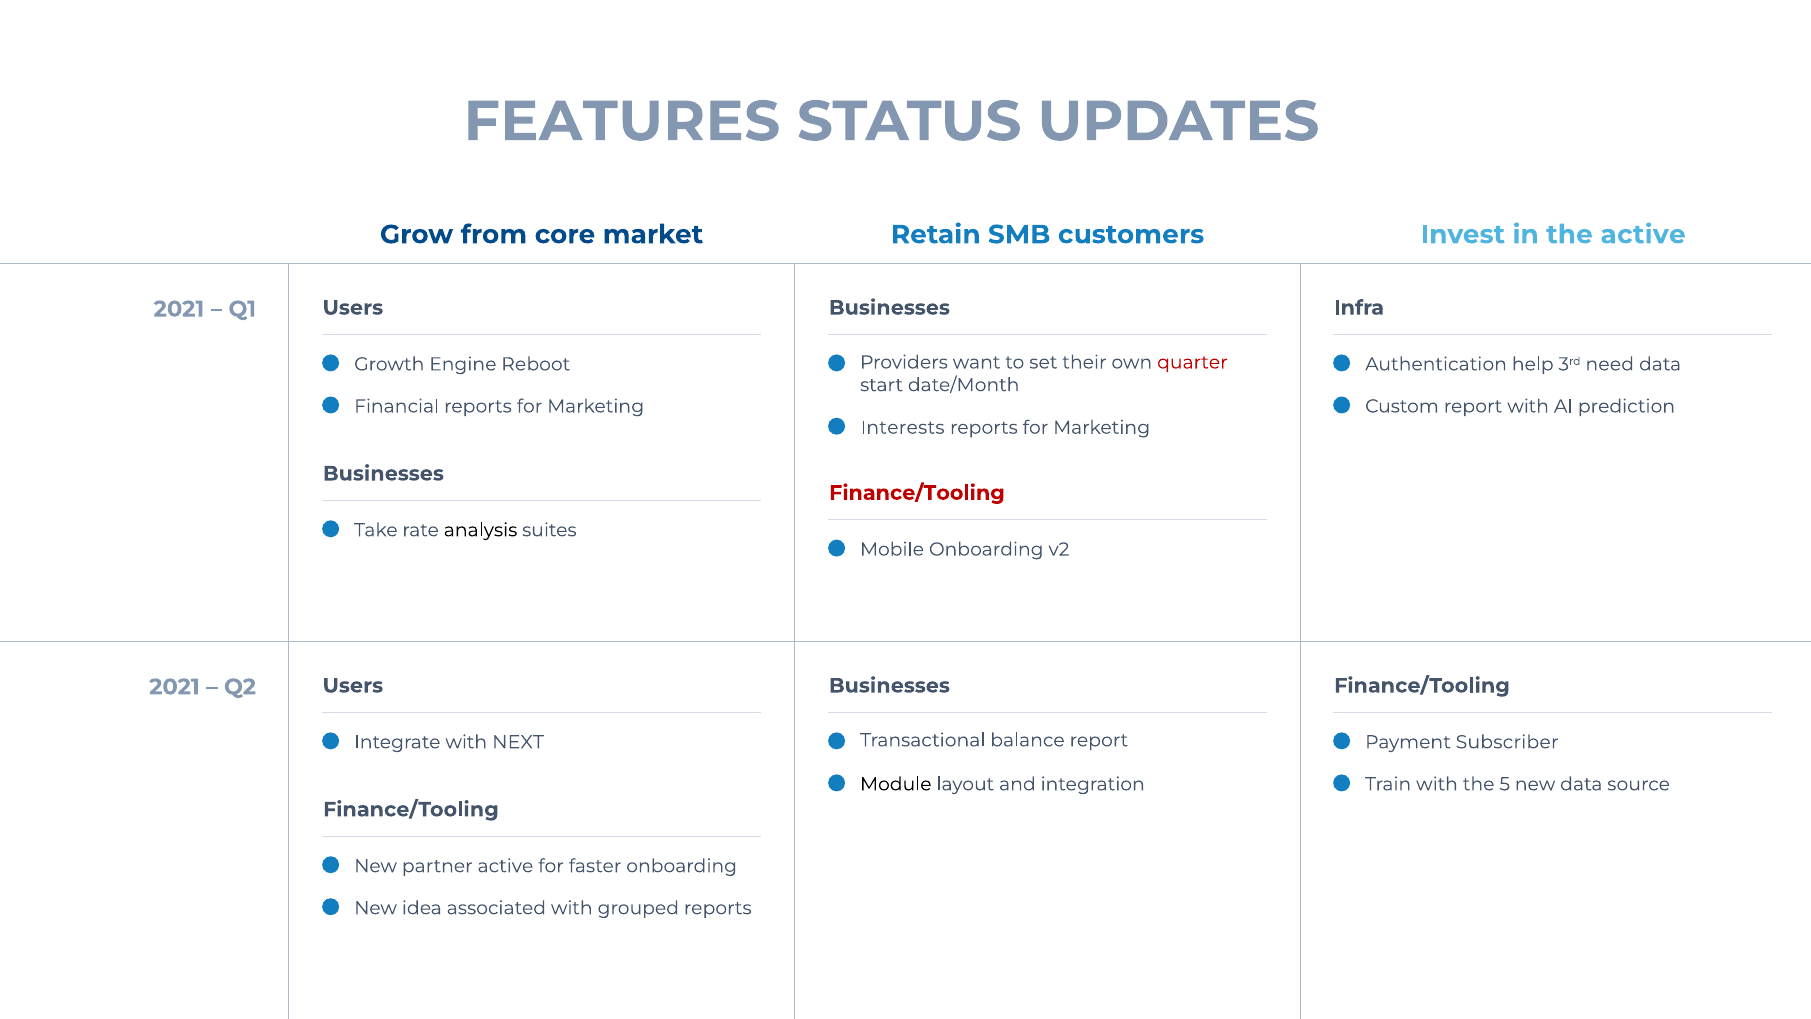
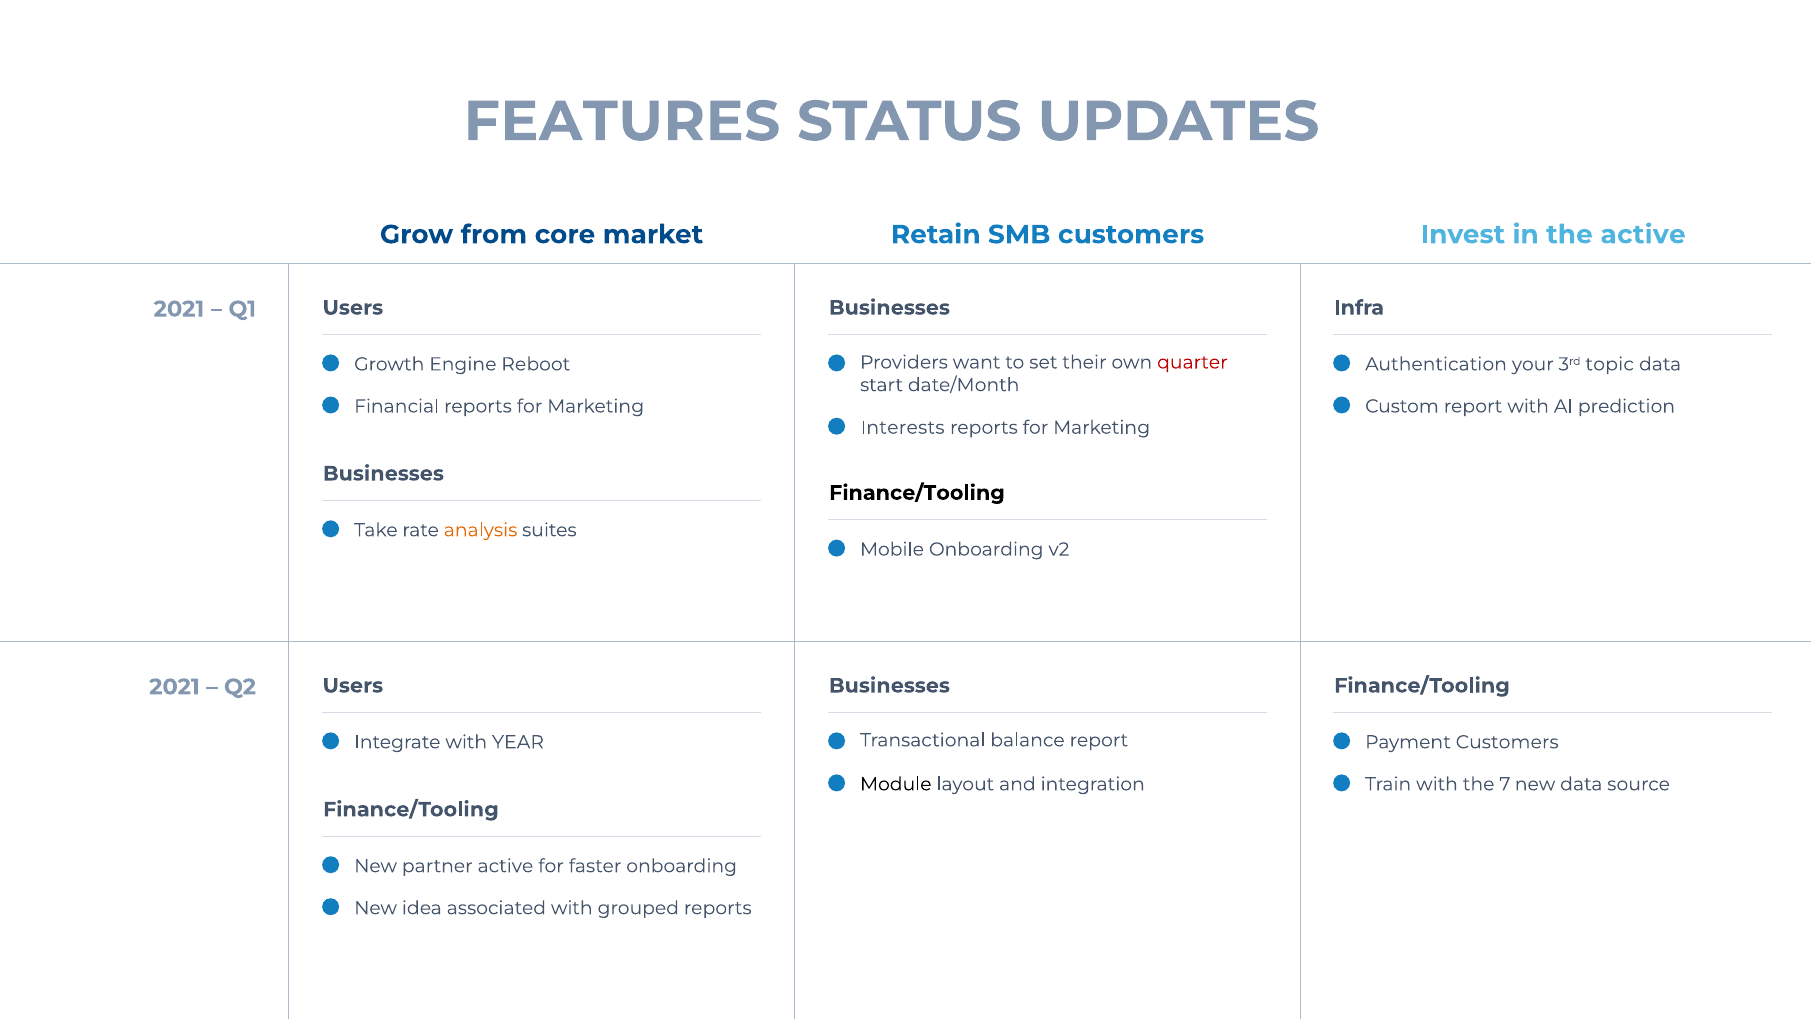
help: help -> your
need: need -> topic
Finance/Tooling at (917, 493) colour: red -> black
analysis colour: black -> orange
NEXT: NEXT -> YEAR
Payment Subscriber: Subscriber -> Customers
5: 5 -> 7
